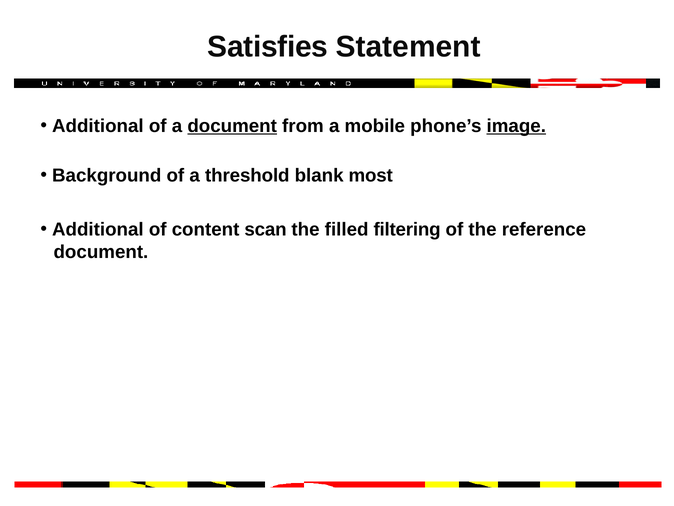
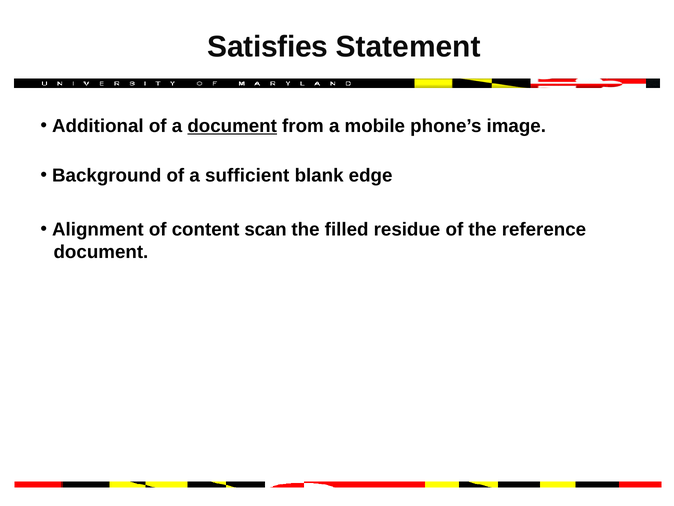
image underline: present -> none
threshold: threshold -> sufficient
most: most -> edge
Additional at (98, 229): Additional -> Alignment
filtering: filtering -> residue
